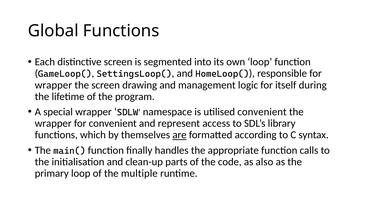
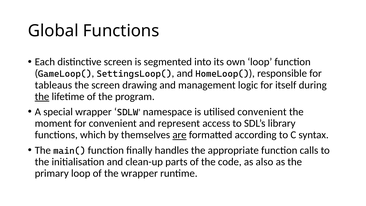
wrapper at (53, 85): wrapper -> tableaus
the at (42, 96) underline: none -> present
wrapper at (53, 123): wrapper -> moment
the multiple: multiple -> wrapper
